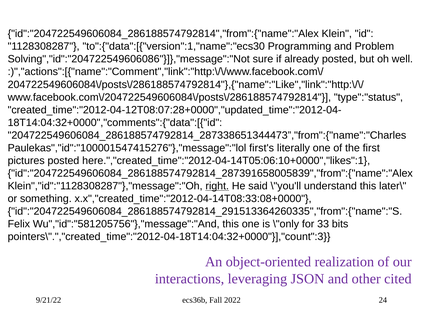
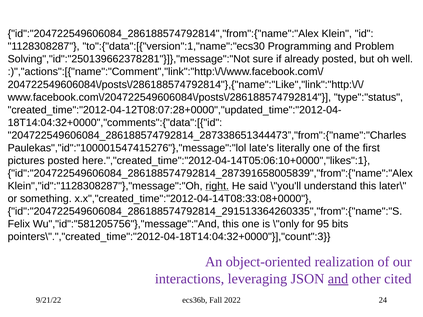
Solving","id":"204722549606086"}]},"message":"Not: Solving","id":"204722549606086"}]},"message":"Not -> Solving","id":"250139662378281"}]},"message":"Not
first's: first's -> late's
33: 33 -> 95
and at (338, 279) underline: none -> present
